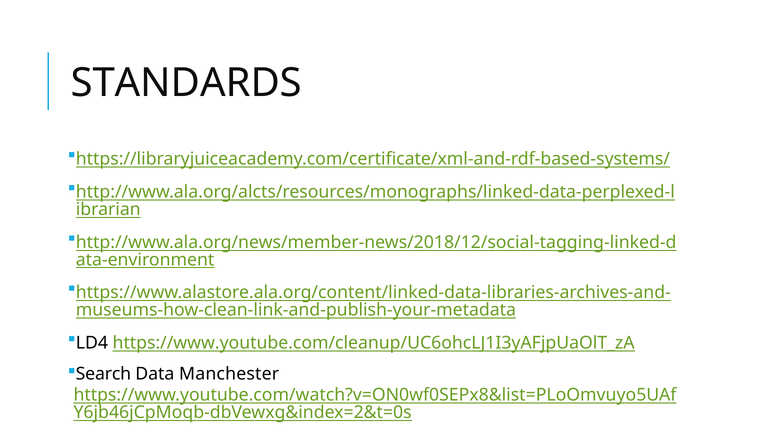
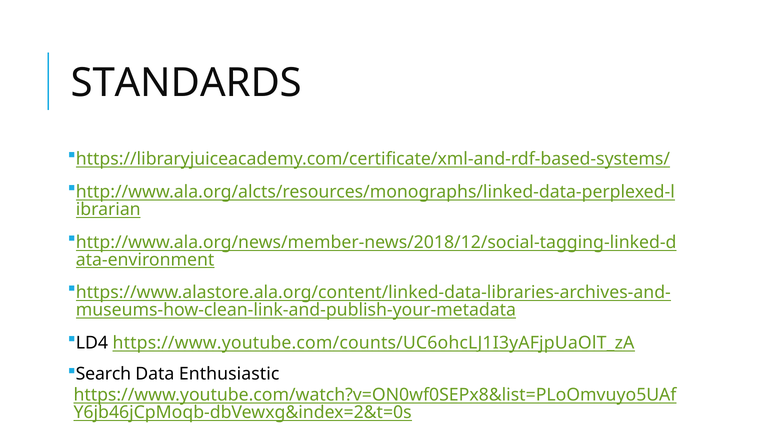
https://www.youtube.com/cleanup/UC6ohcLJ1I3yAFjpUaOlT_zA: https://www.youtube.com/cleanup/UC6ohcLJ1I3yAFjpUaOlT_zA -> https://www.youtube.com/counts/UC6ohcLJ1I3yAFjpUaOlT_zA
Manchester: Manchester -> Enthusiastic
